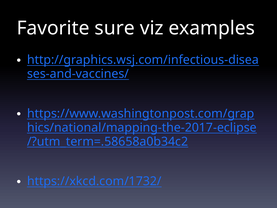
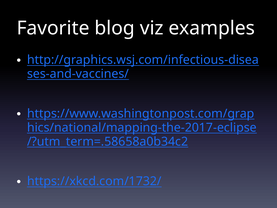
sure: sure -> blog
